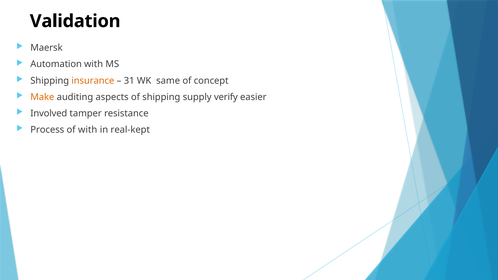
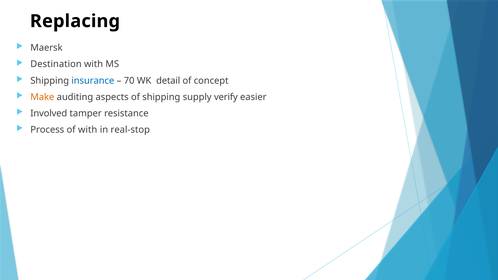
Validation: Validation -> Replacing
Automation: Automation -> Destination
insurance colour: orange -> blue
31: 31 -> 70
same: same -> detail
real-kept: real-kept -> real-stop
